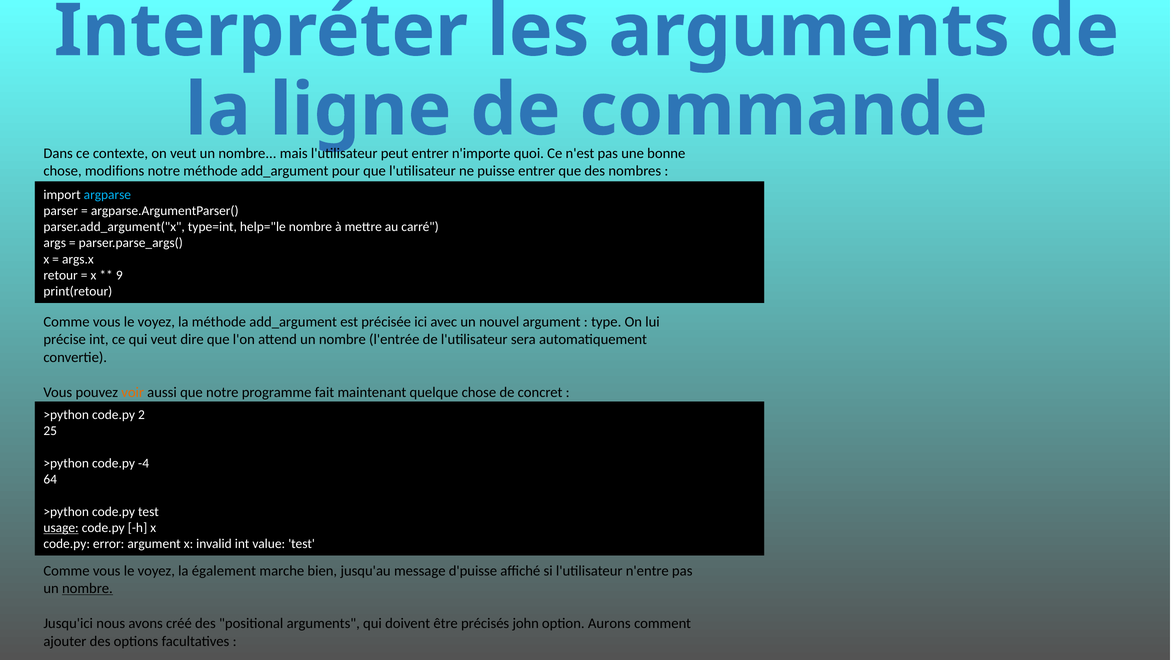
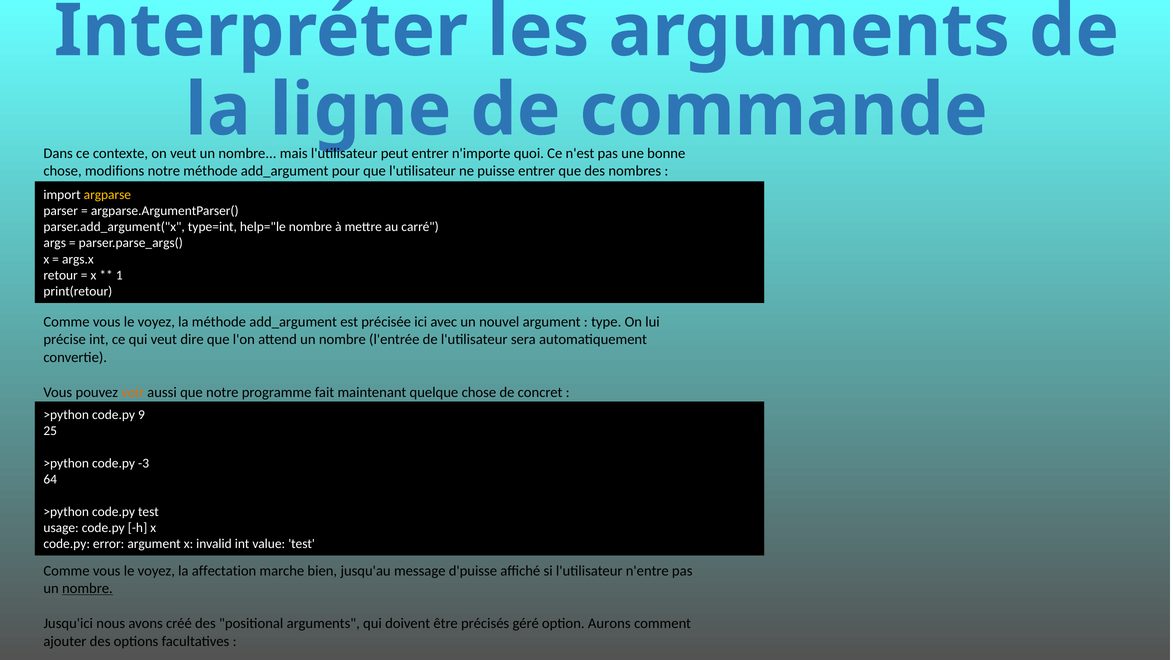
argparse colour: light blue -> yellow
9: 9 -> 1
2: 2 -> 9
-4: -4 -> -3
usage underline: present -> none
également: également -> affectation
john: john -> géré
